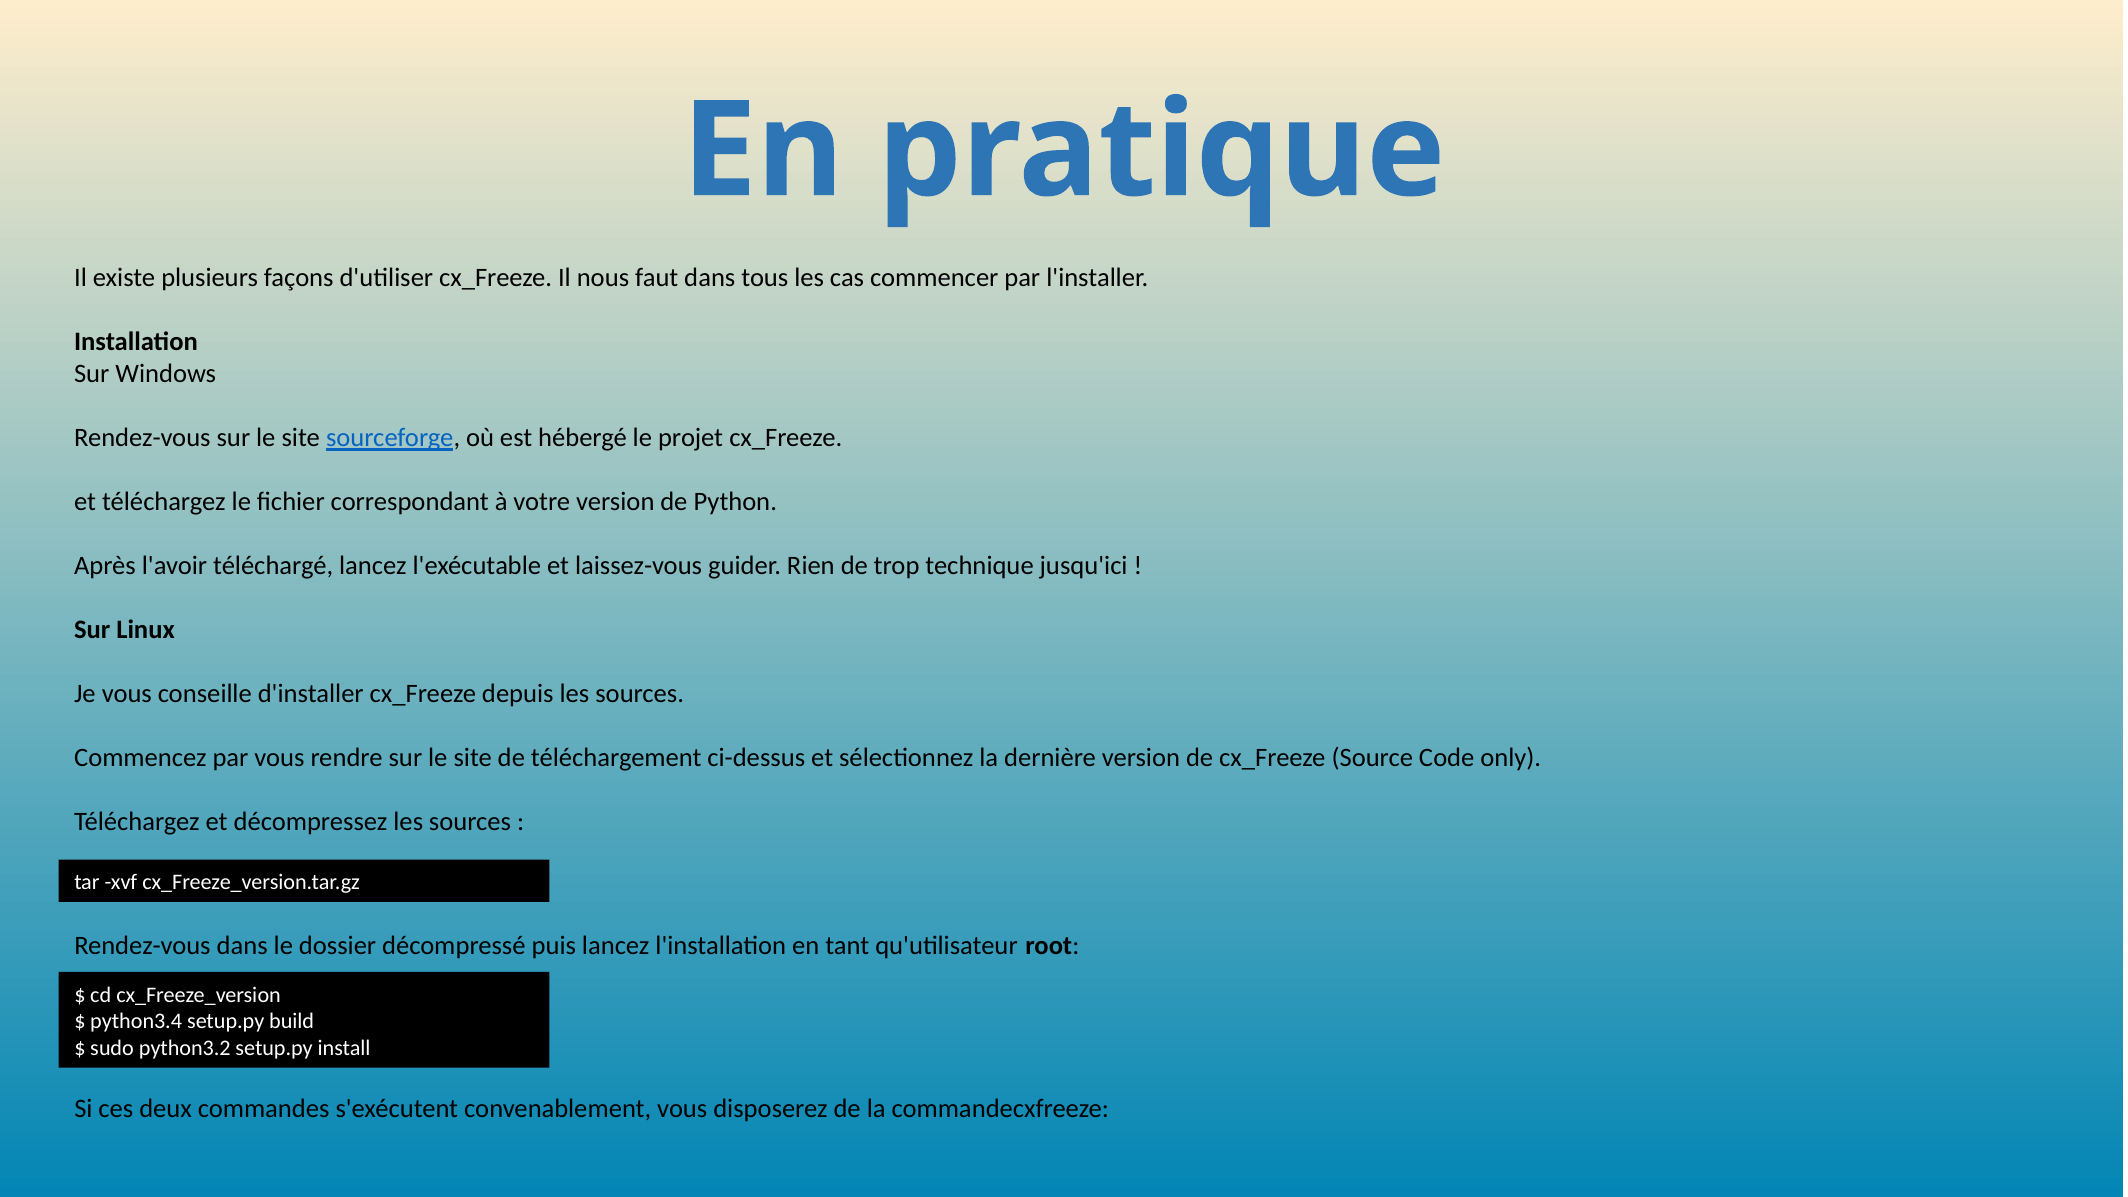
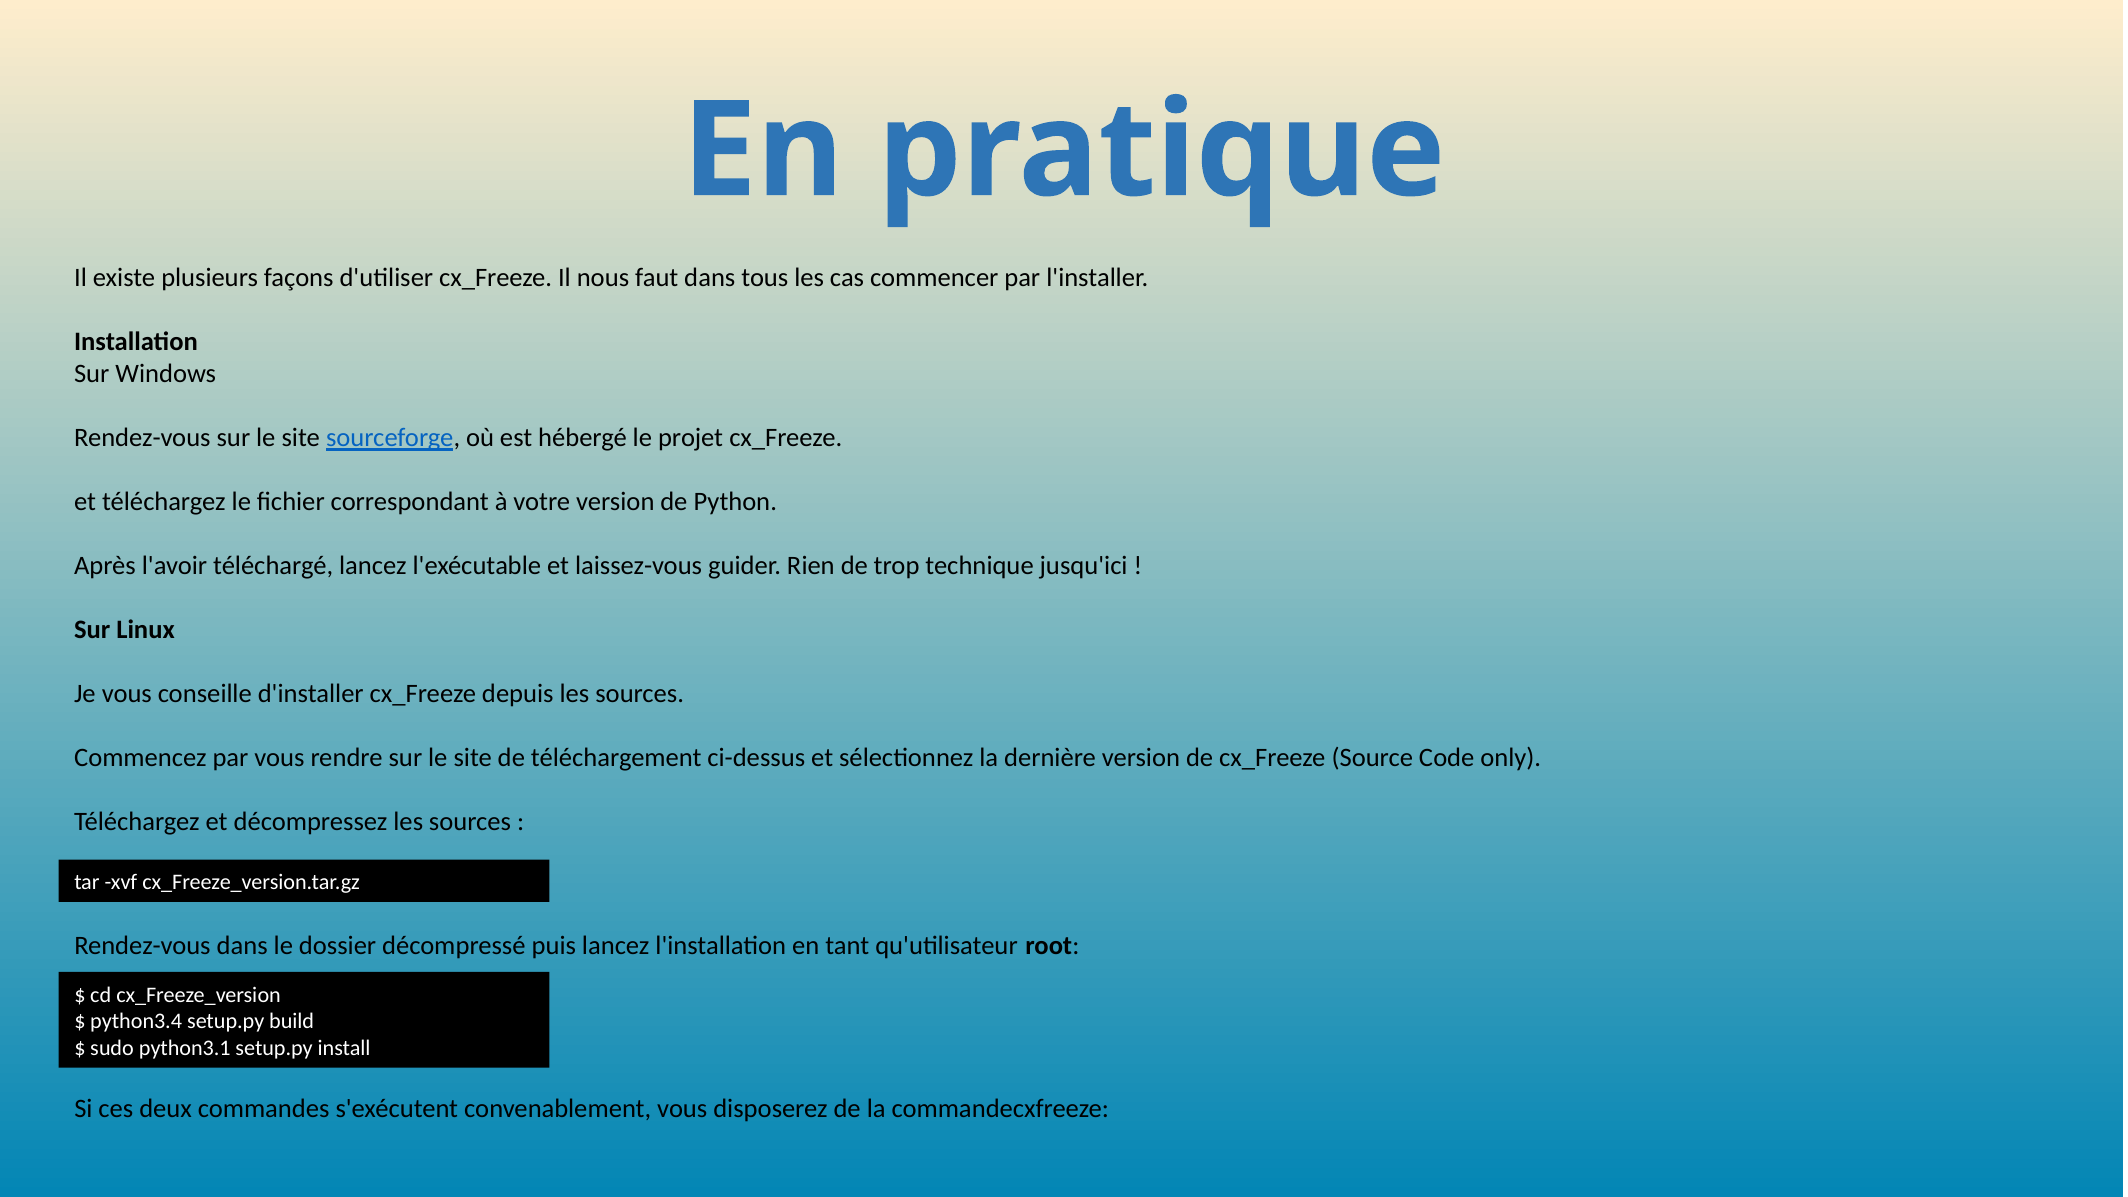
python3.2: python3.2 -> python3.1
